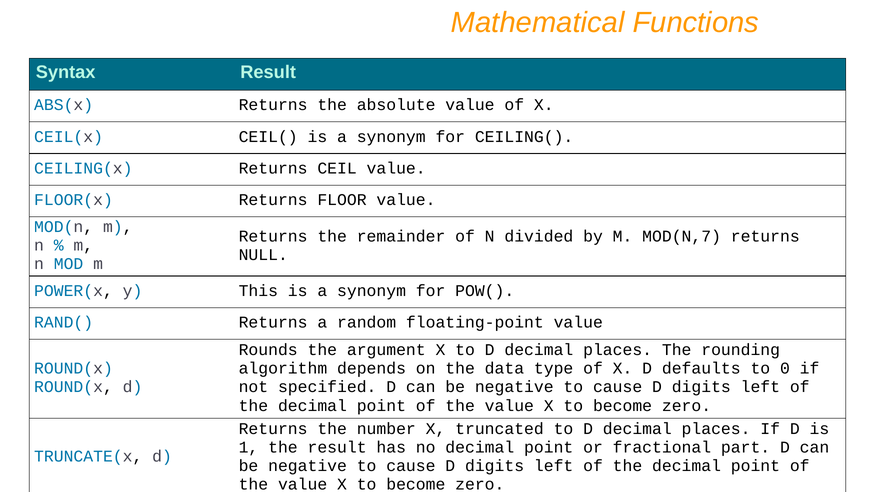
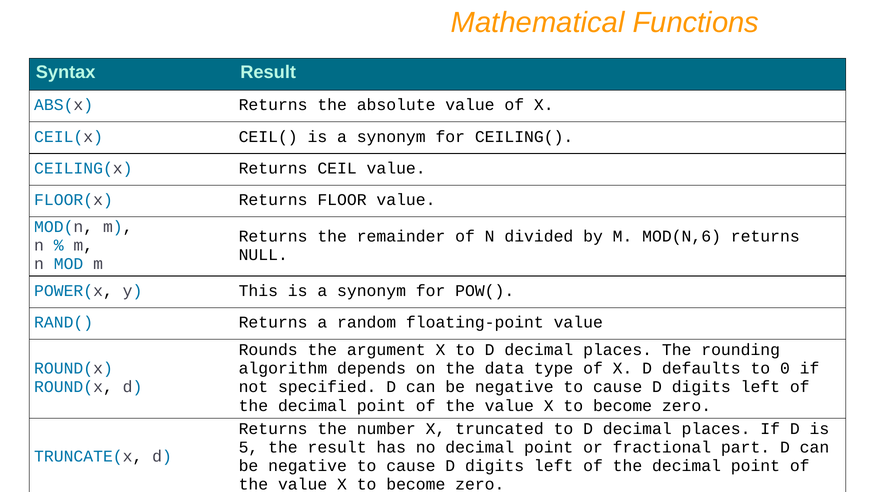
MOD(N,7: MOD(N,7 -> MOD(N,6
1: 1 -> 5
